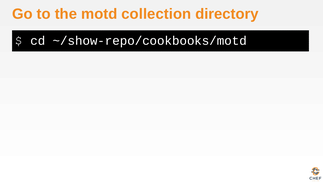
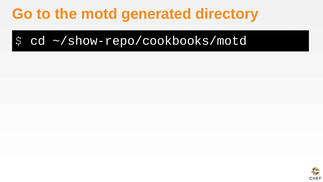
collection: collection -> generated
